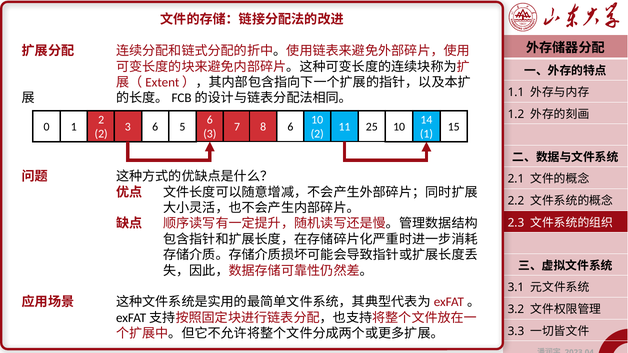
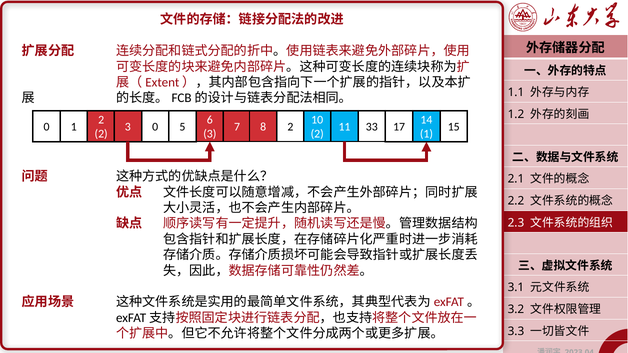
8 6: 6 -> 2
25: 25 -> 33
5 10: 10 -> 17
3 6: 6 -> 0
